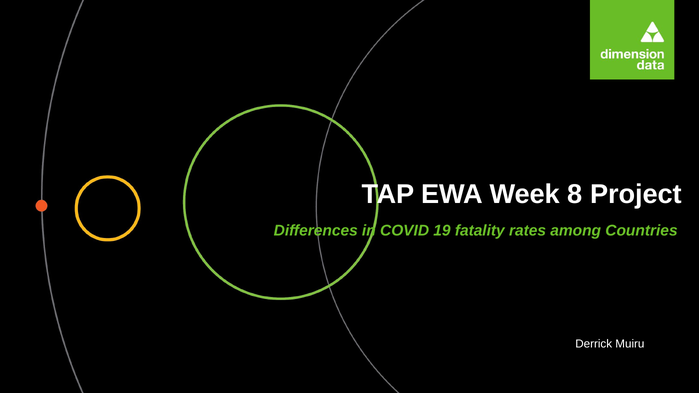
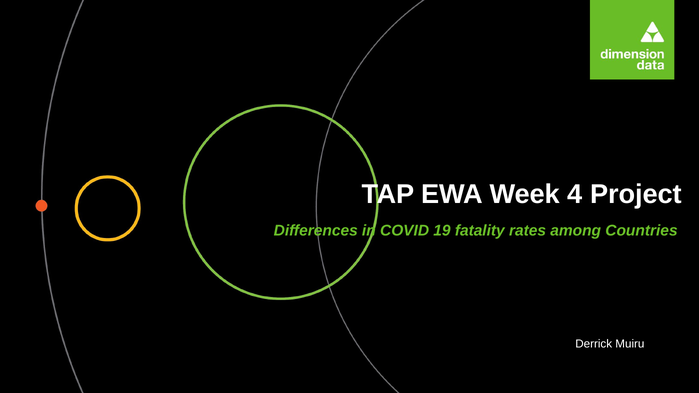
8: 8 -> 4
